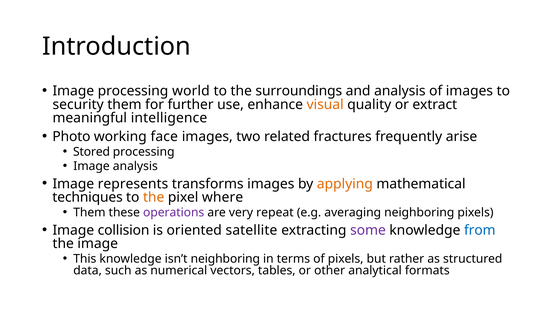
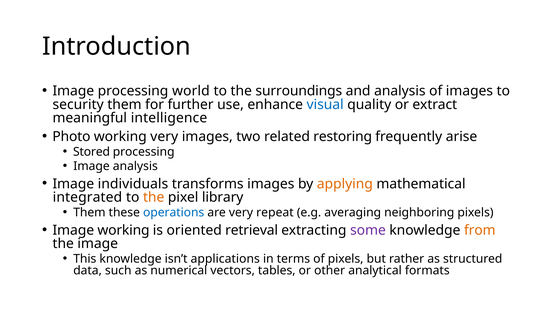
visual colour: orange -> blue
working face: face -> very
fractures: fractures -> restoring
represents: represents -> individuals
techniques: techniques -> integrated
where: where -> library
operations colour: purple -> blue
Image collision: collision -> working
satellite: satellite -> retrieval
from colour: blue -> orange
isn’t neighboring: neighboring -> applications
